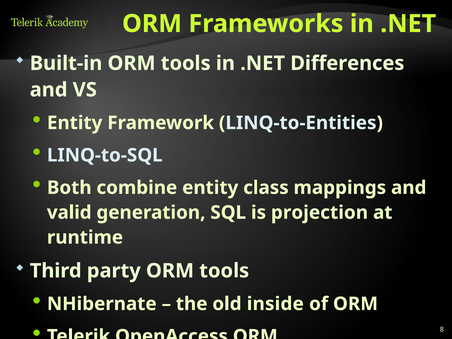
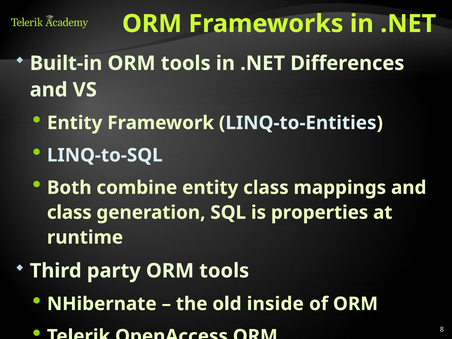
valid at (69, 213): valid -> class
projection: projection -> properties
